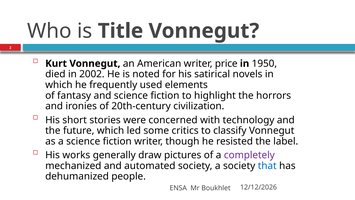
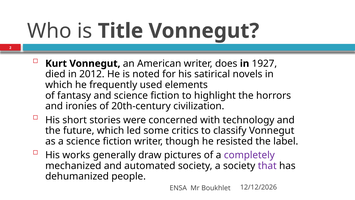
price: price -> does
1950: 1950 -> 1927
2002: 2002 -> 2012
that colour: blue -> purple
